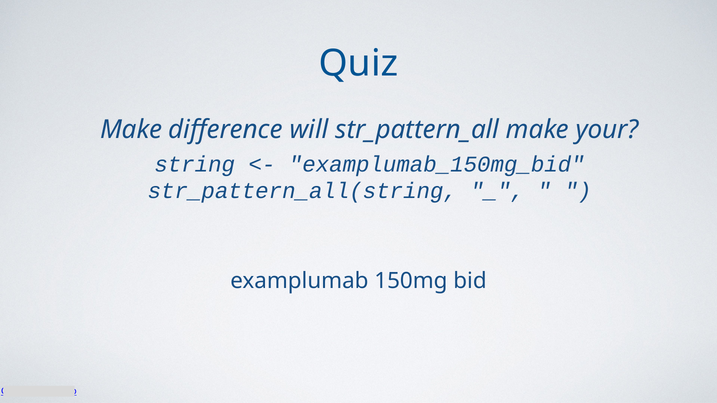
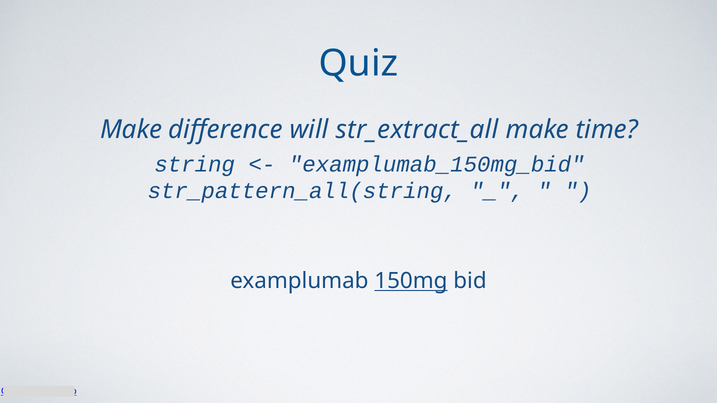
str_pattern_all: str_pattern_all -> str_extract_all
your: your -> time
150mg underline: none -> present
